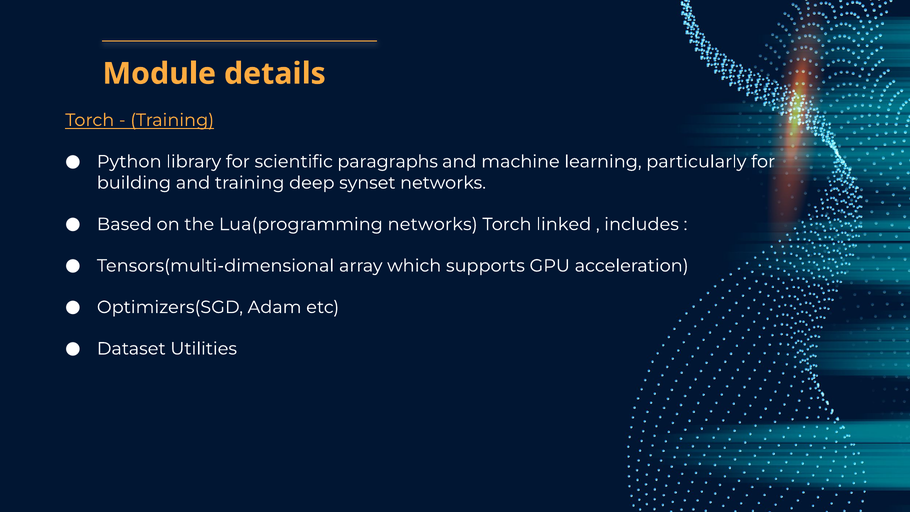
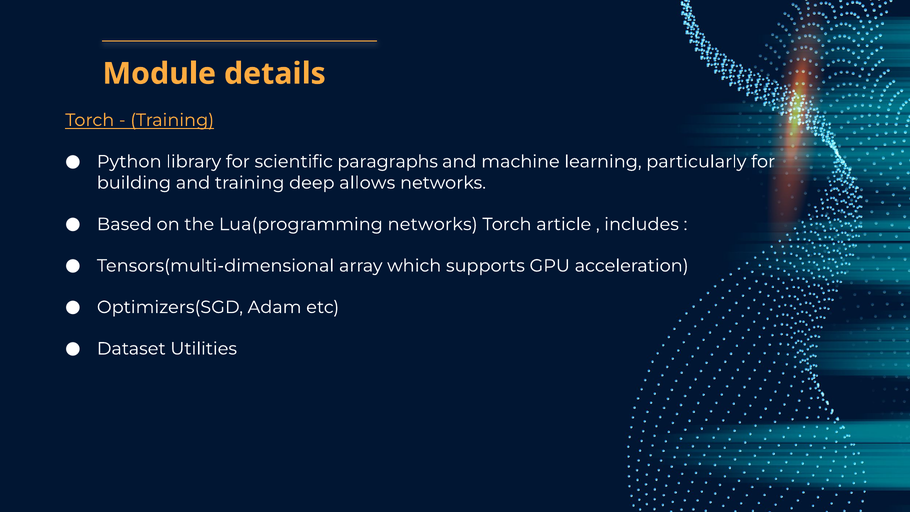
synset: synset -> allows
linked: linked -> article
